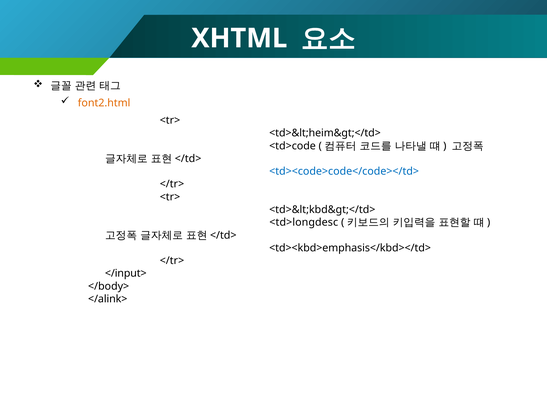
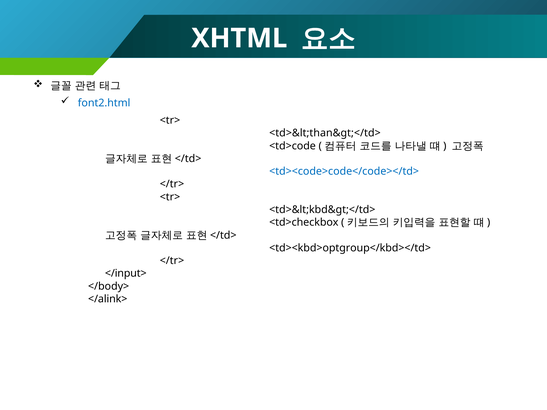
font2.html colour: orange -> blue
<td>&lt;heim&gt;</td>: <td>&lt;heim&gt;</td> -> <td>&lt;than&gt;</td>
<td>longdesc: <td>longdesc -> <td>checkbox
<td><kbd>emphasis</kbd></td>: <td><kbd>emphasis</kbd></td> -> <td><kbd>optgroup</kbd></td>
